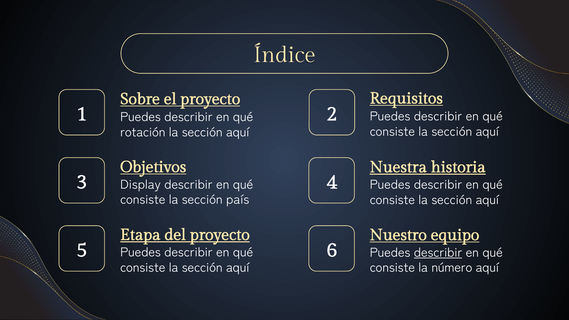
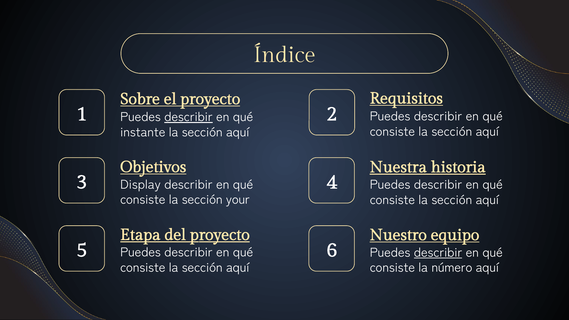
describir at (188, 117) underline: none -> present
rotación: rotación -> instante
país: país -> your
